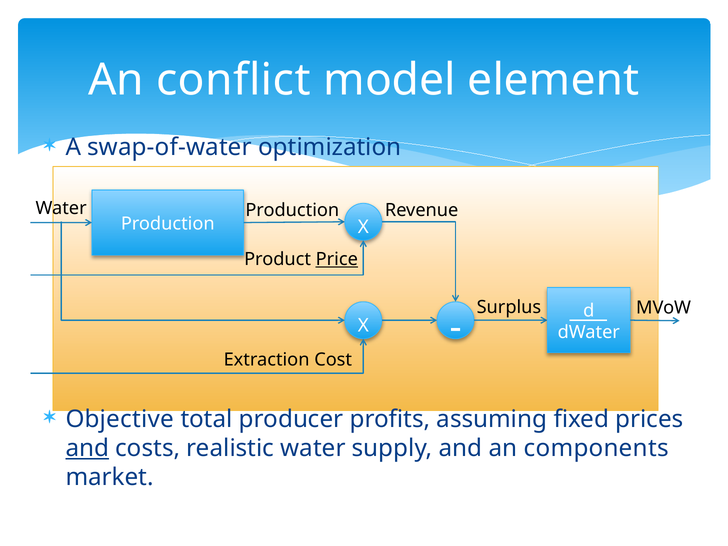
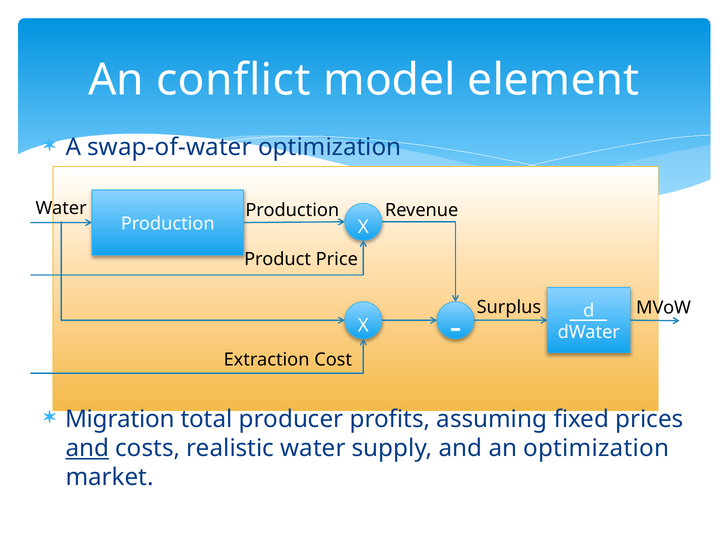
Price underline: present -> none
Objective: Objective -> Migration
an components: components -> optimization
